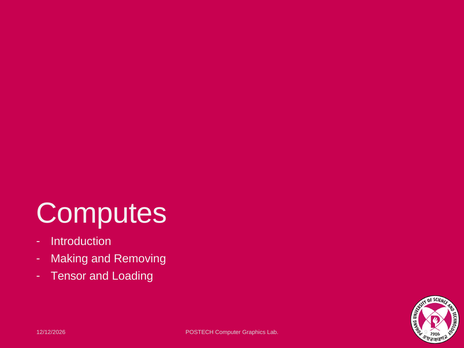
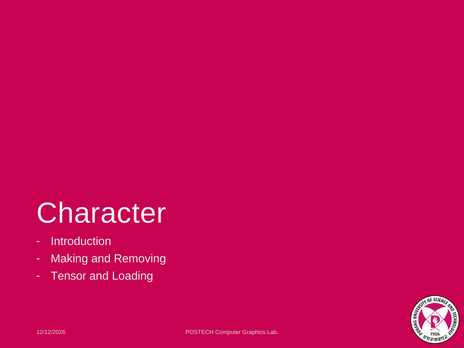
Computes: Computes -> Character
